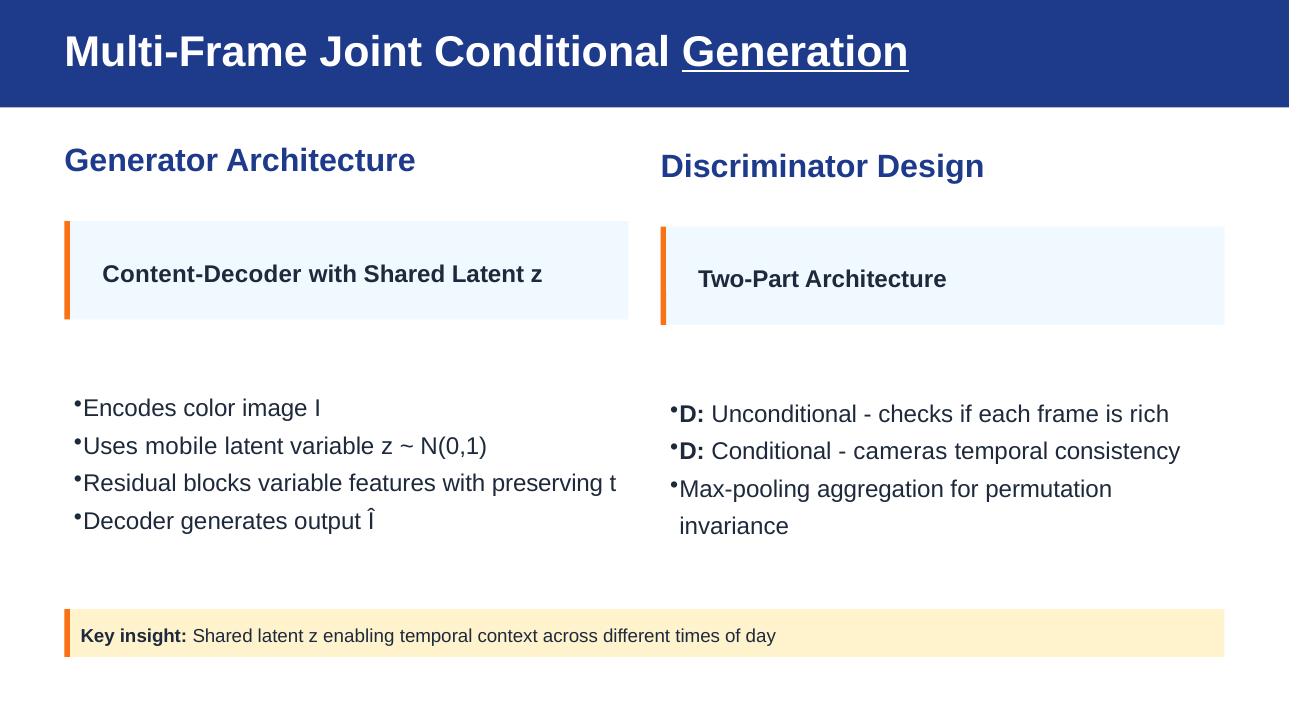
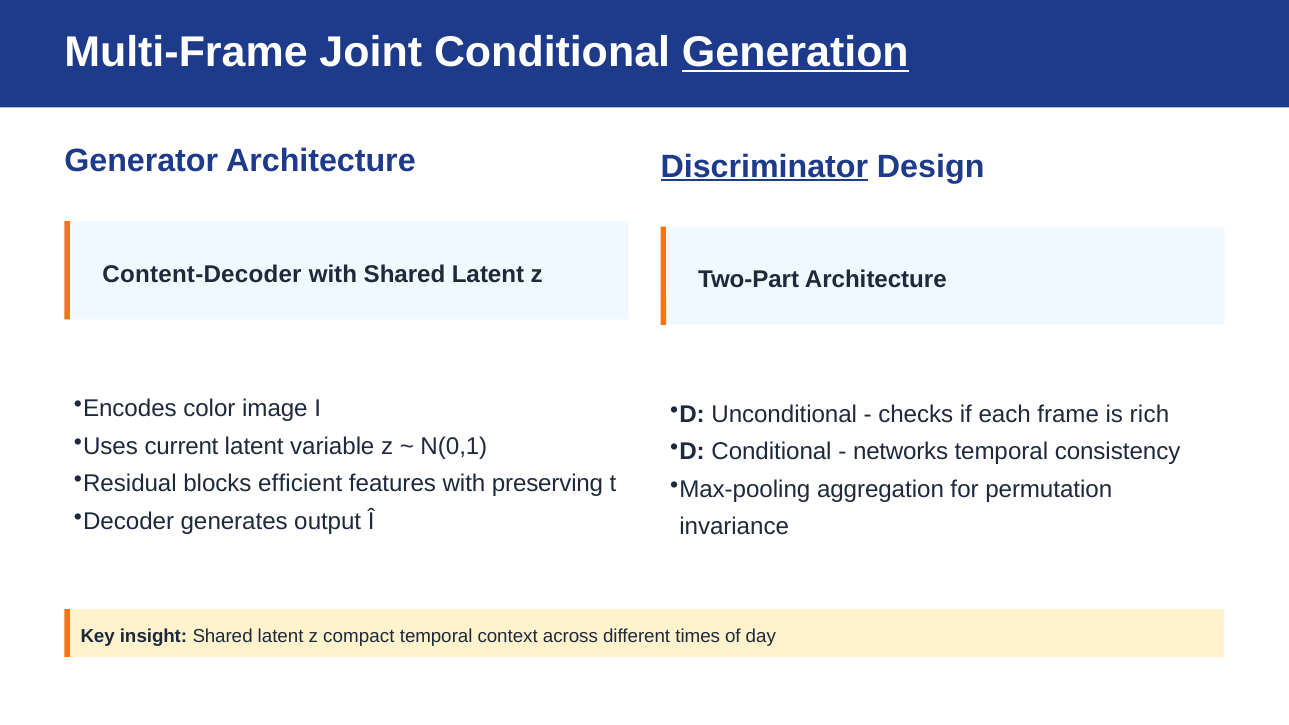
Discriminator underline: none -> present
mobile: mobile -> current
cameras: cameras -> networks
blocks variable: variable -> efficient
enabling: enabling -> compact
